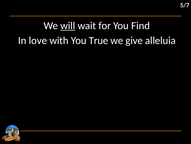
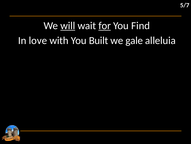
for underline: none -> present
True: True -> Built
give: give -> gale
